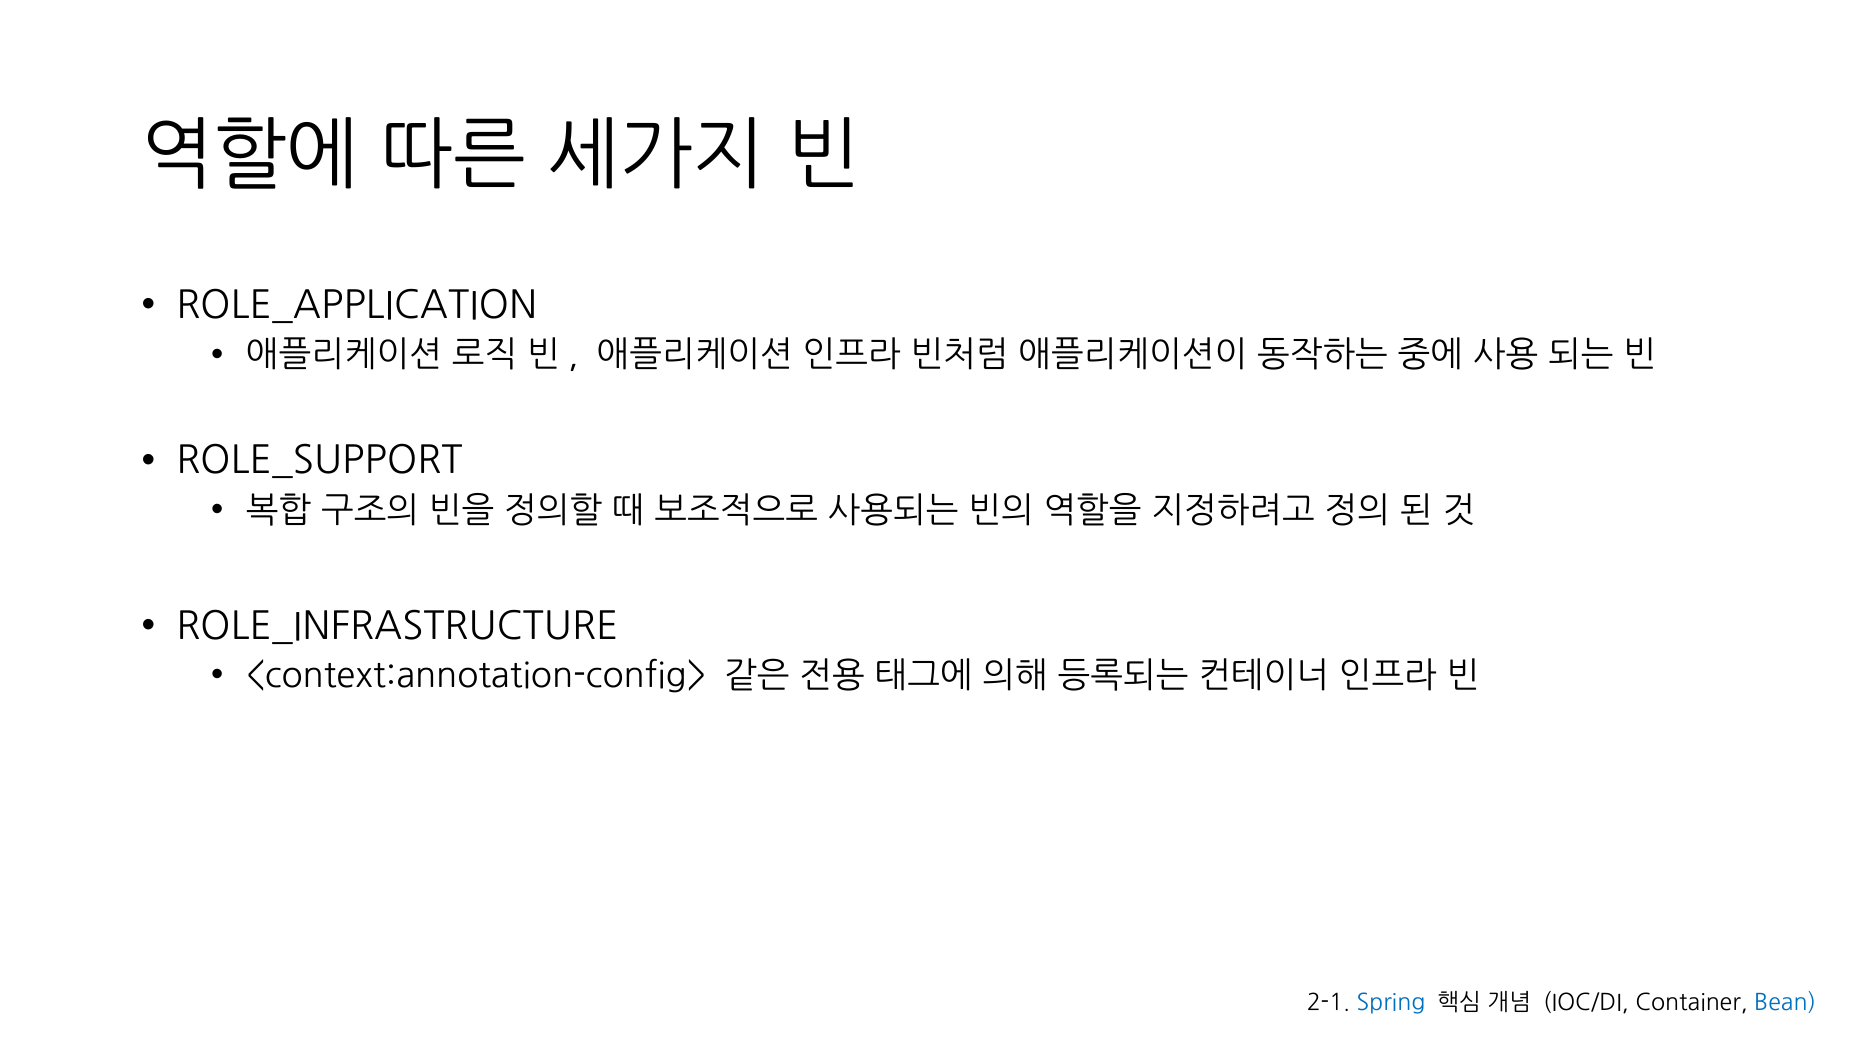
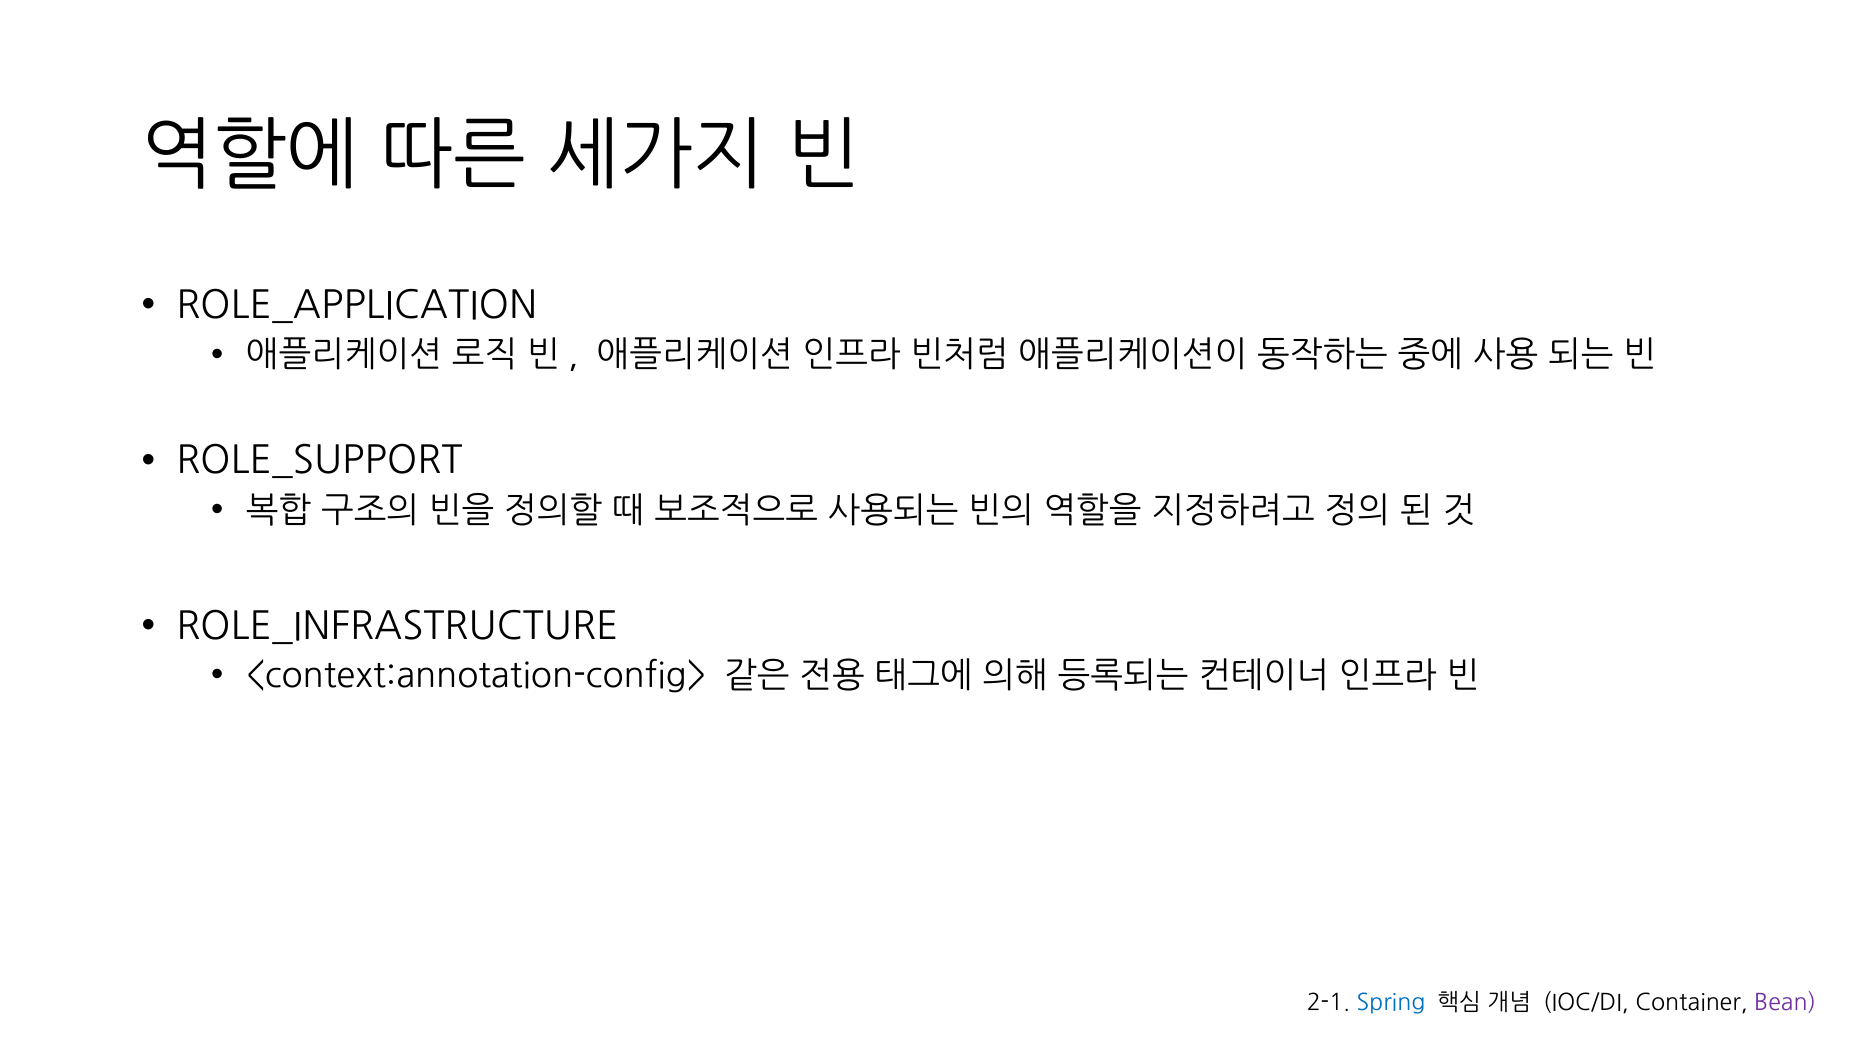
Bean colour: blue -> purple
